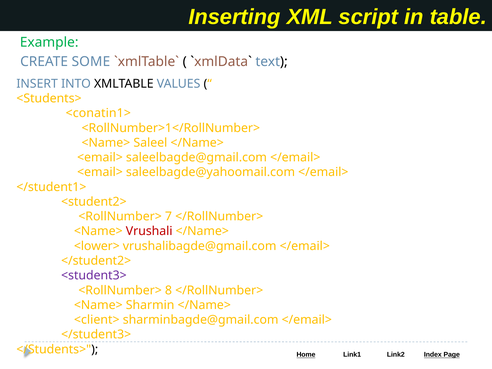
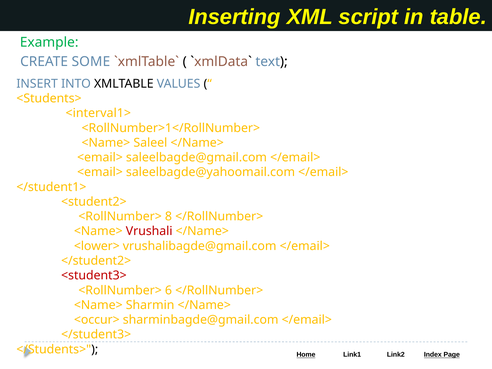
<conatin1>: <conatin1> -> <interval1>
7: 7 -> 8
<student3> colour: purple -> red
8: 8 -> 6
<client>: <client> -> <occur>
